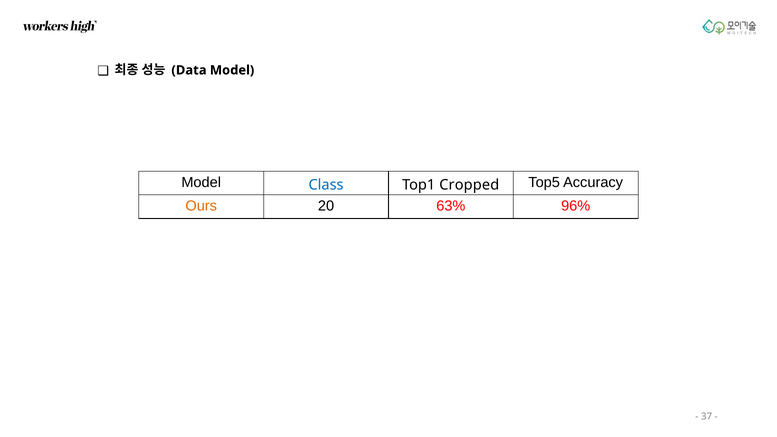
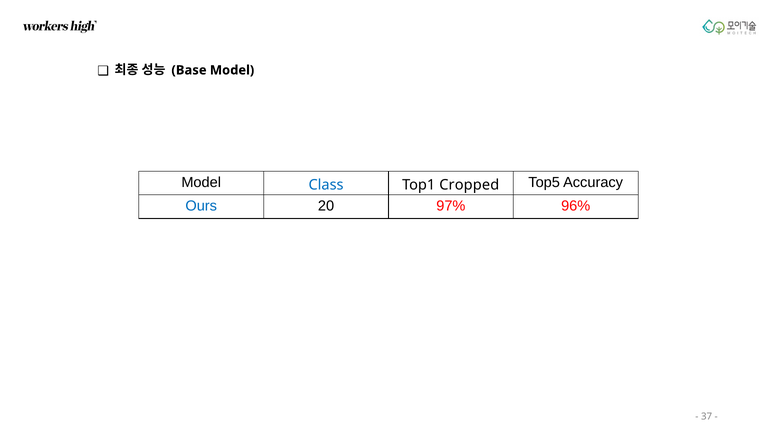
Data: Data -> Base
Ours colour: orange -> blue
63%: 63% -> 97%
